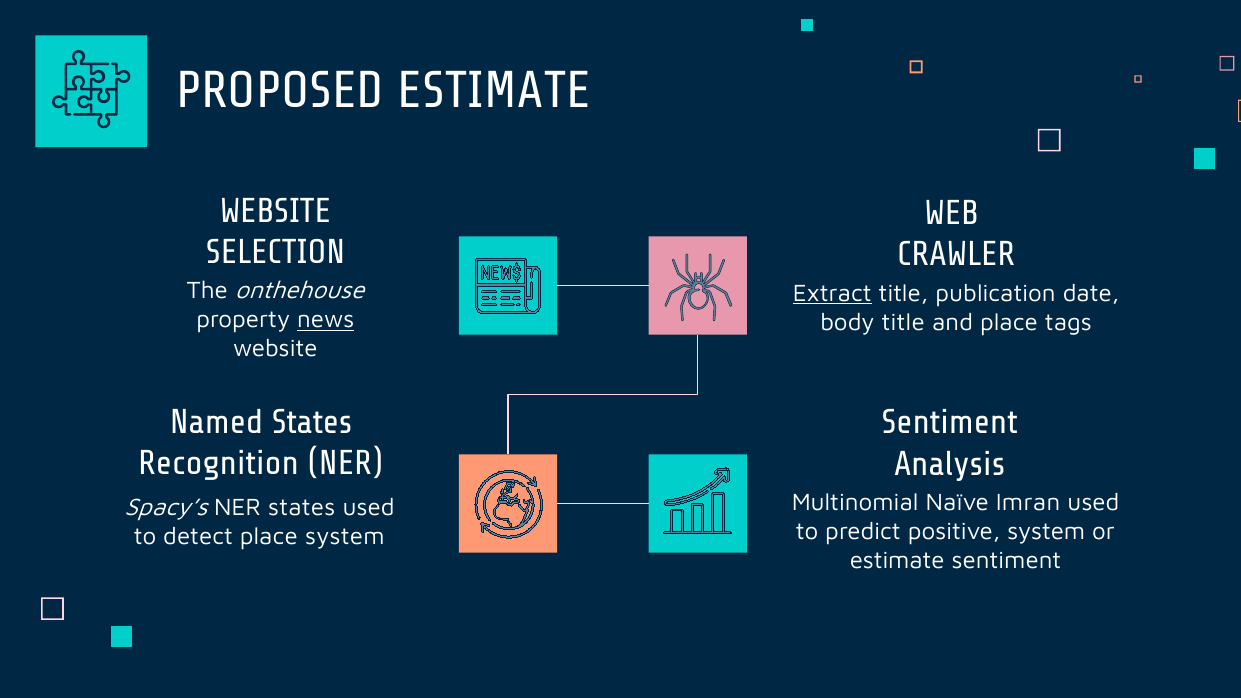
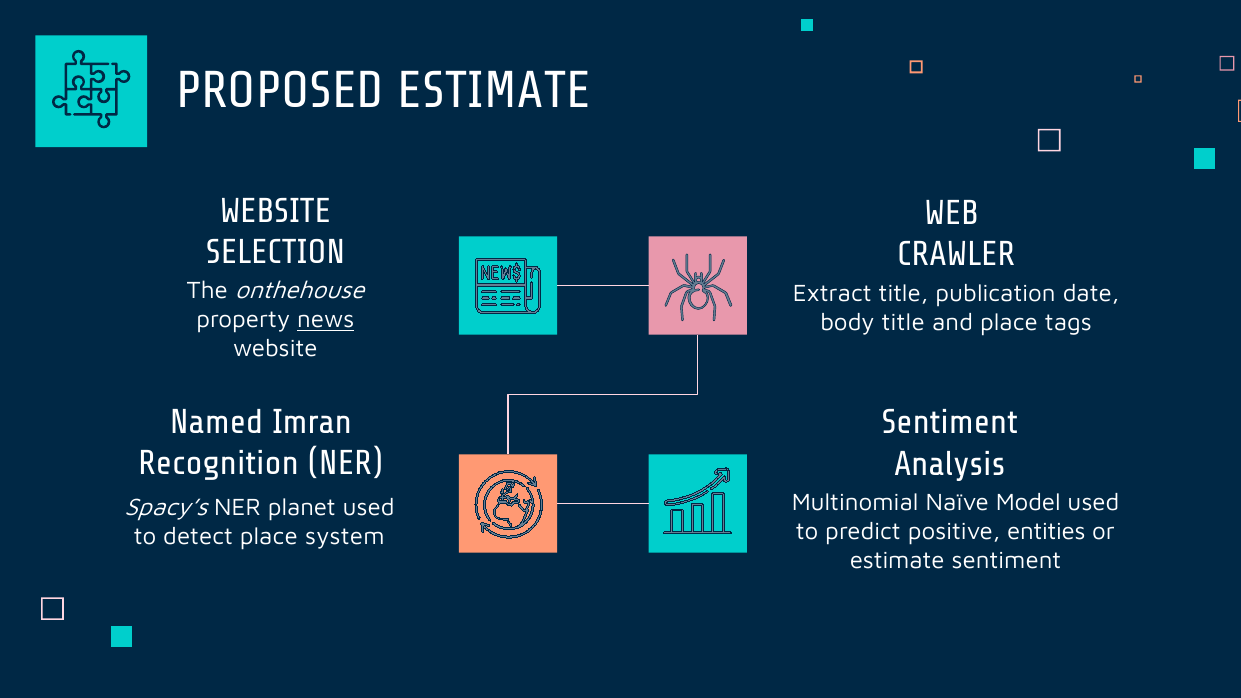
Extract underline: present -> none
Named States: States -> Imran
Imran: Imran -> Model
NER states: states -> planet
positive system: system -> entities
